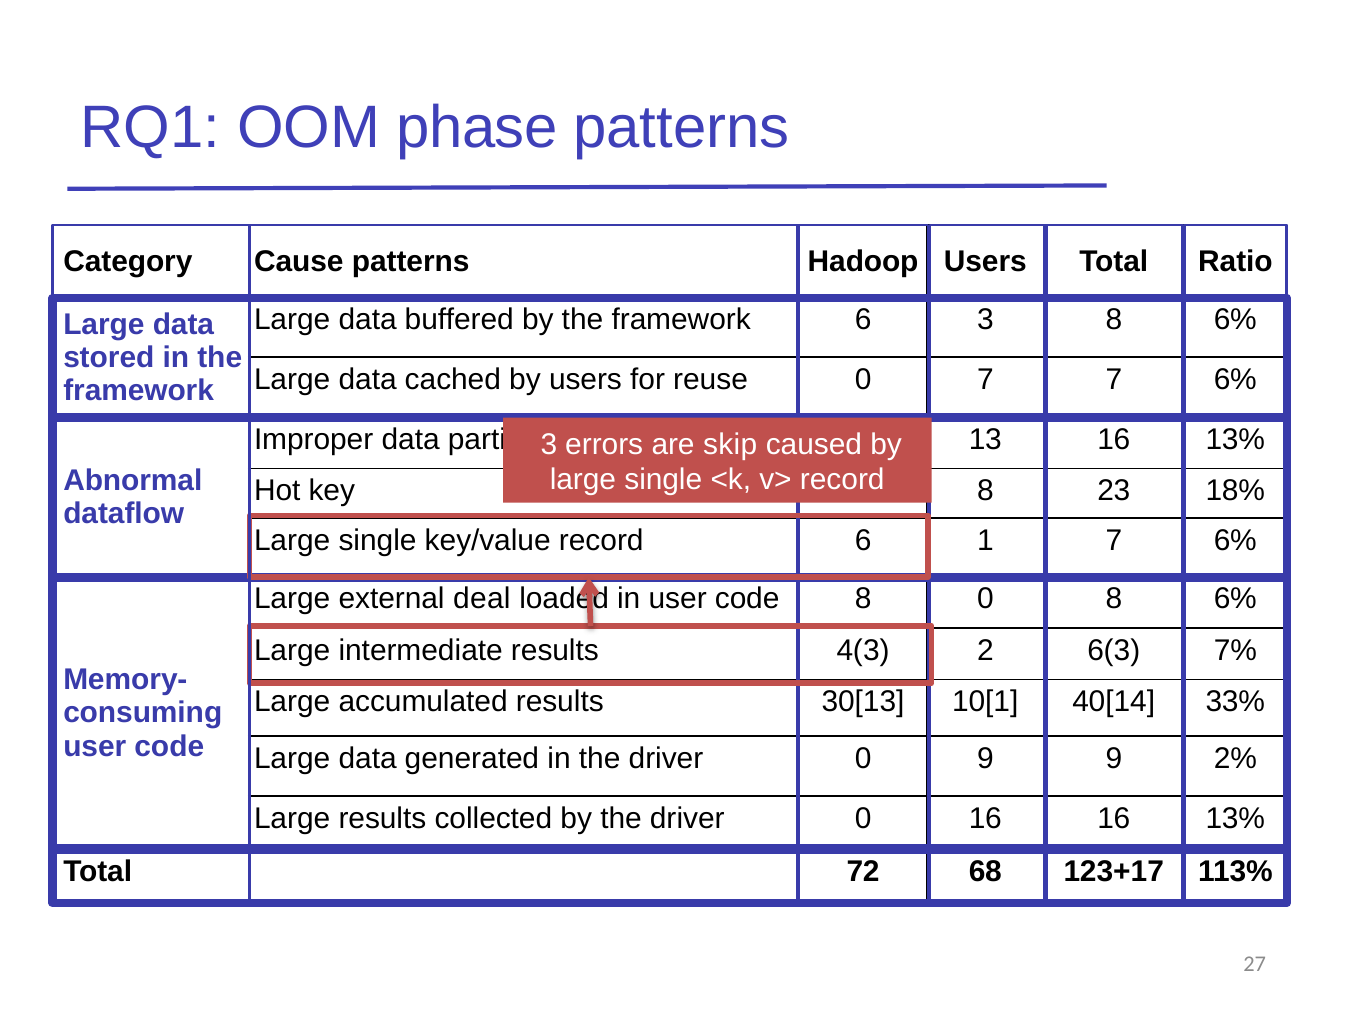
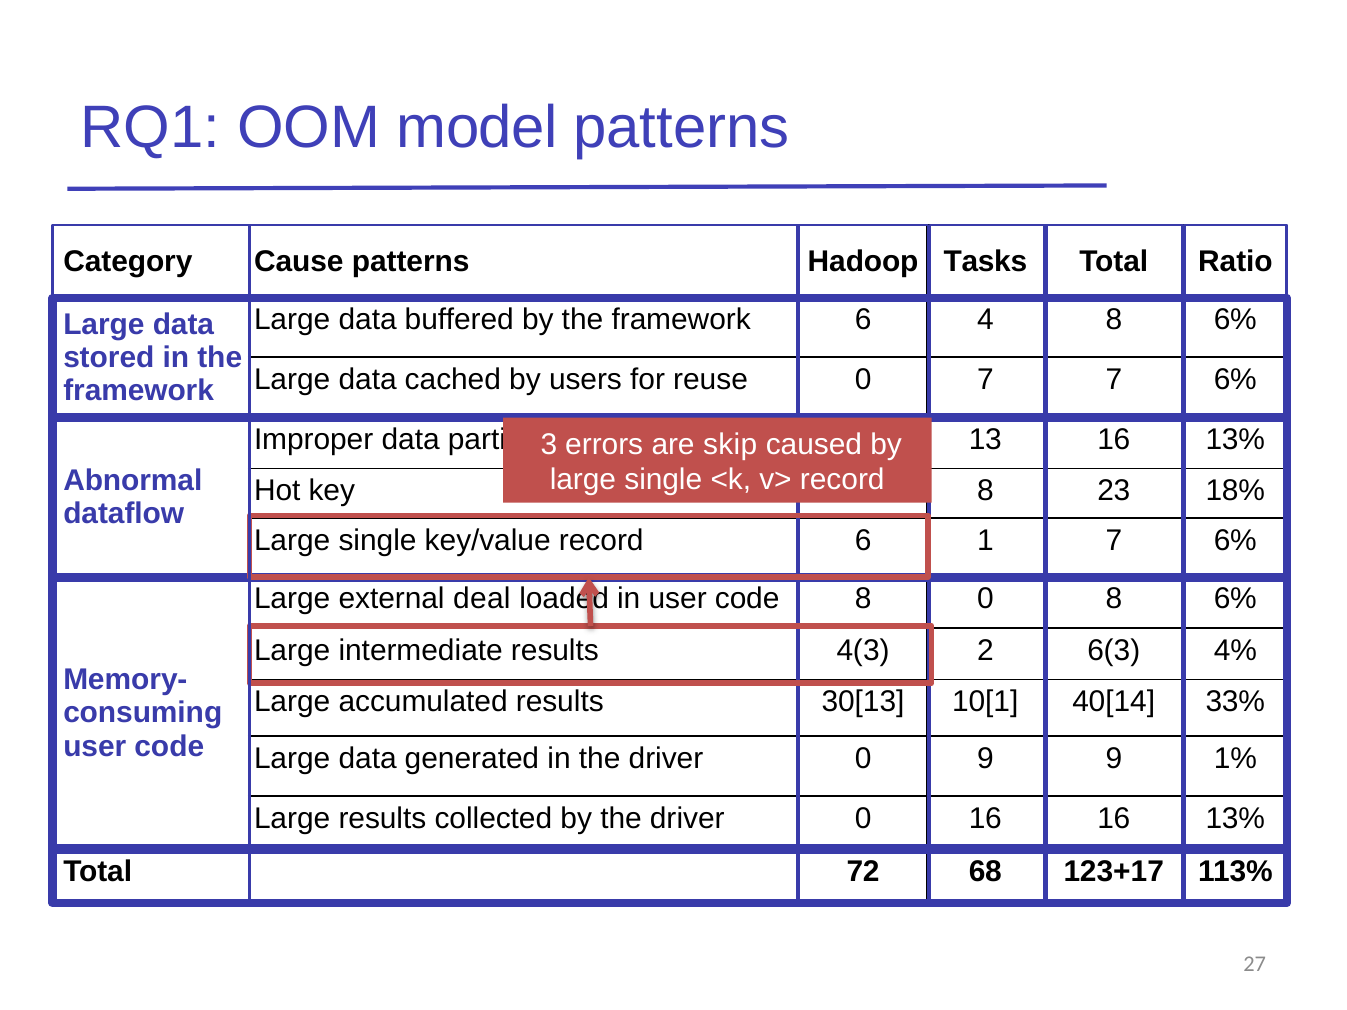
phase: phase -> model
Hadoop Users: Users -> Tasks
6 3: 3 -> 4
7%: 7% -> 4%
2%: 2% -> 1%
